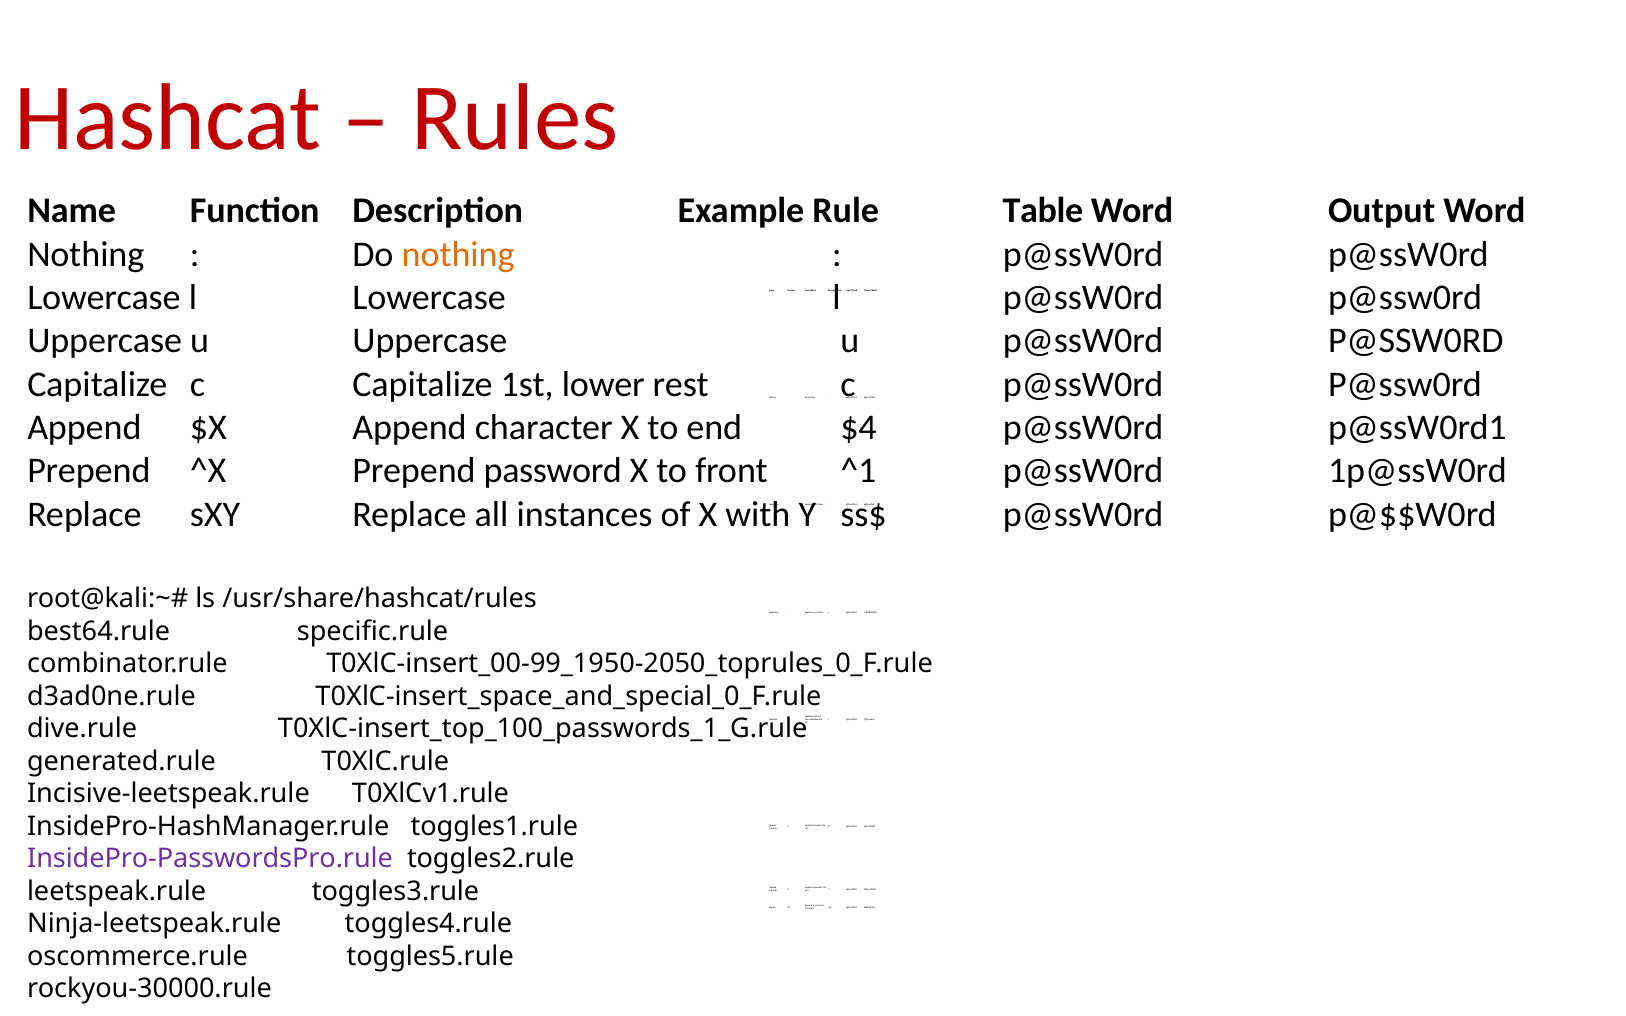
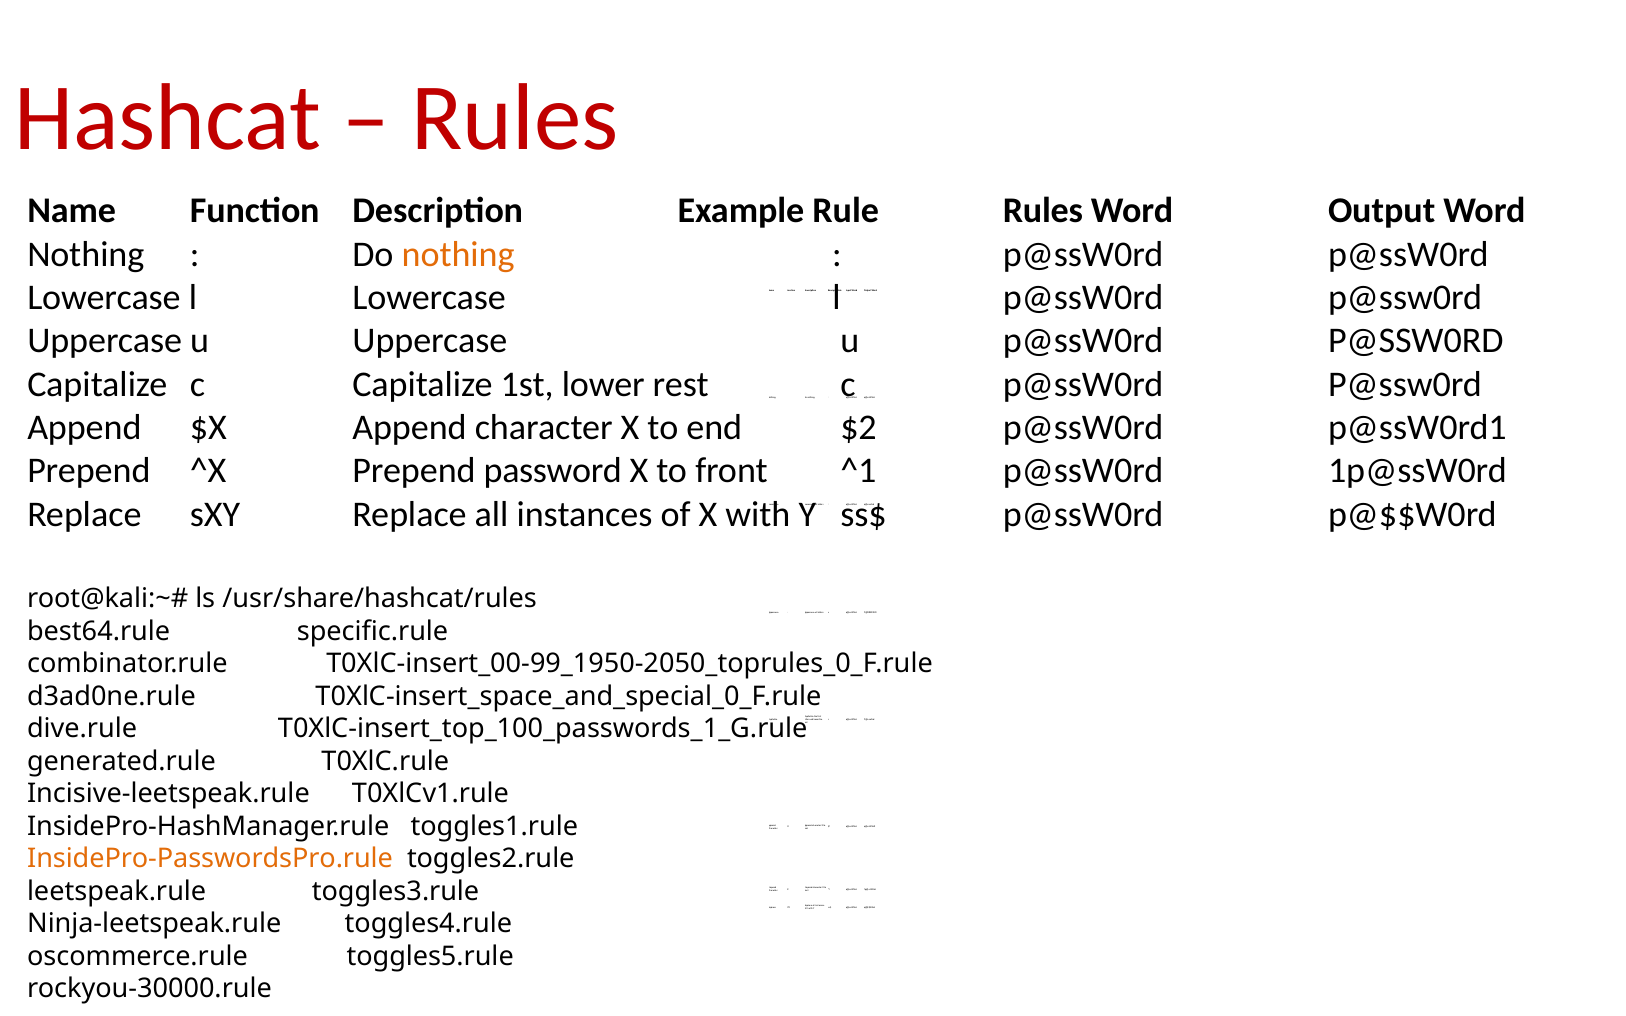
Rule Table: Table -> Rules
$4: $4 -> $2
InsidePro-PasswordsPro.rule colour: purple -> orange
